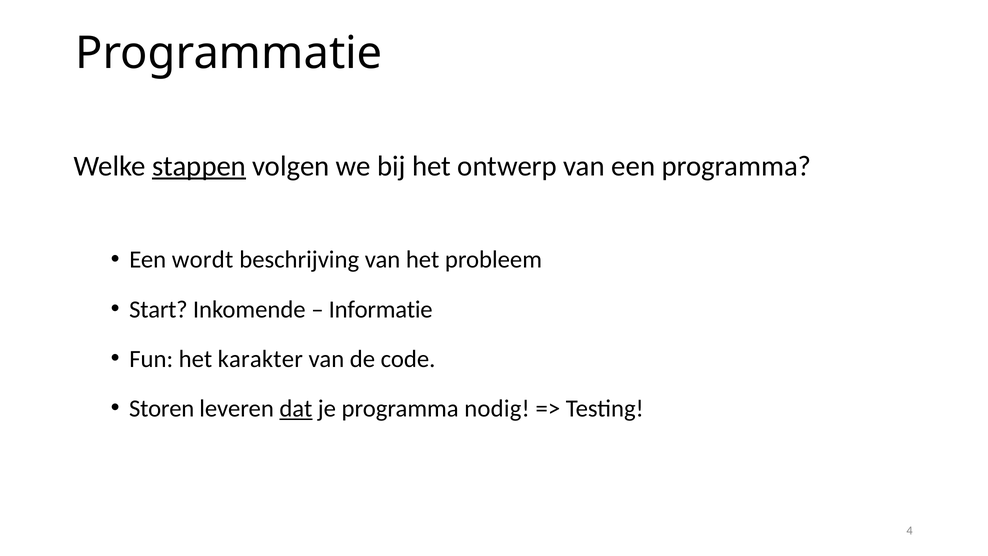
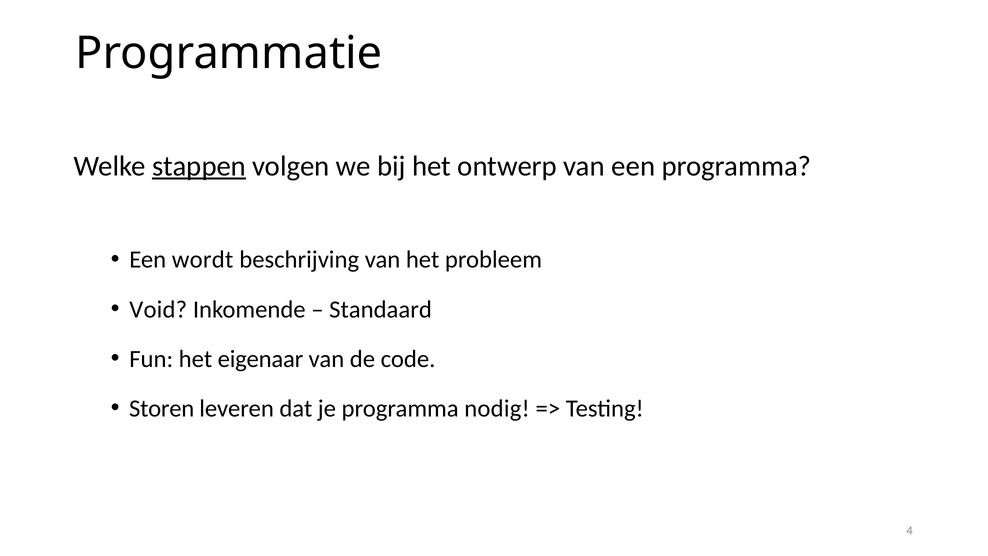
Start: Start -> Void
Informatie: Informatie -> Standaard
karakter: karakter -> eigenaar
dat underline: present -> none
